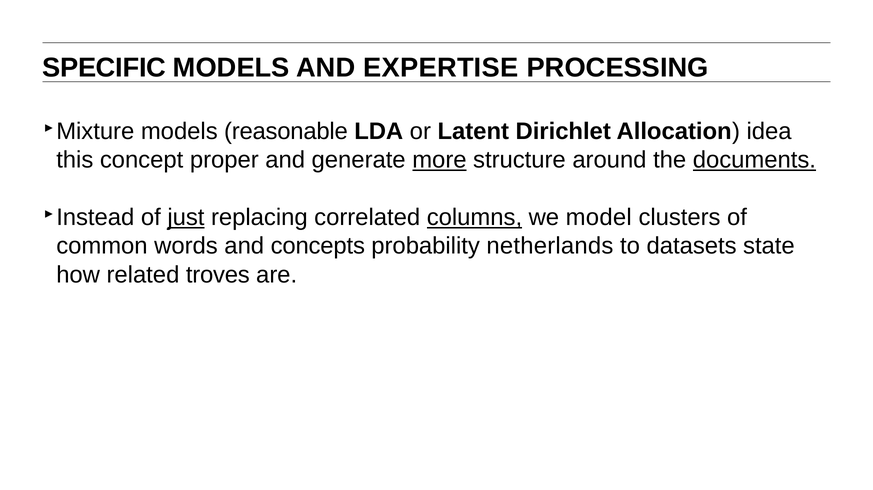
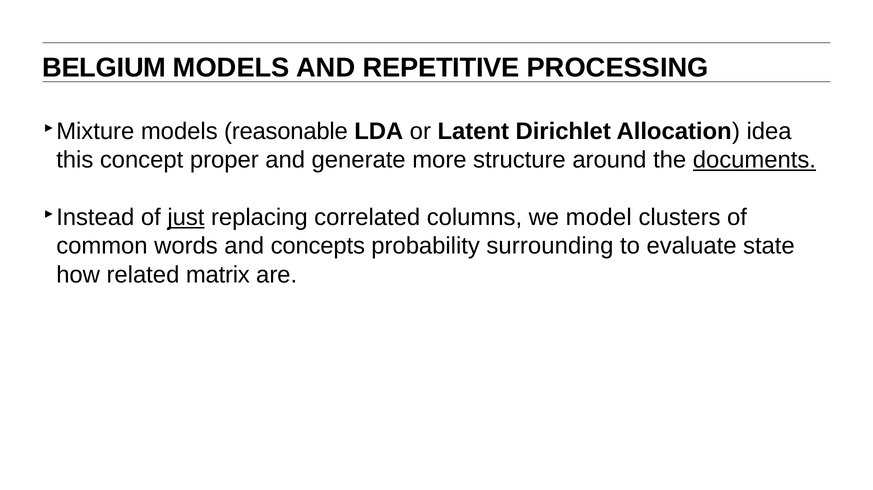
SPECIFIC: SPECIFIC -> BELGIUM
EXPERTISE: EXPERTISE -> REPETITIVE
more underline: present -> none
columns underline: present -> none
netherlands: netherlands -> surrounding
datasets: datasets -> evaluate
troves: troves -> matrix
